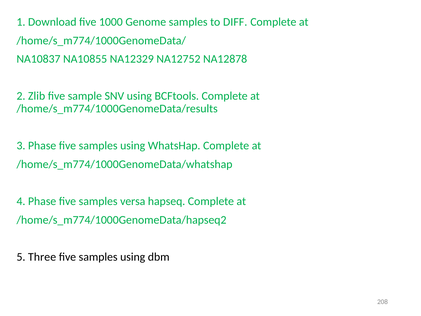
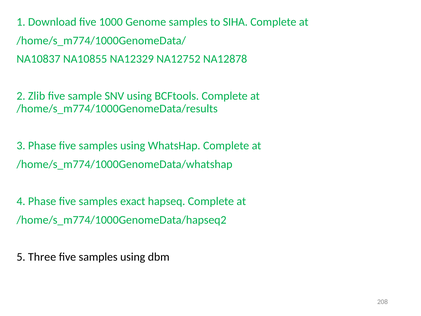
DIFF: DIFF -> SIHA
versa: versa -> exact
